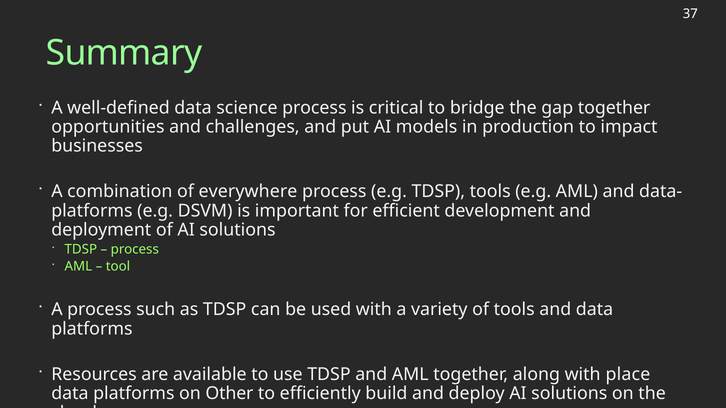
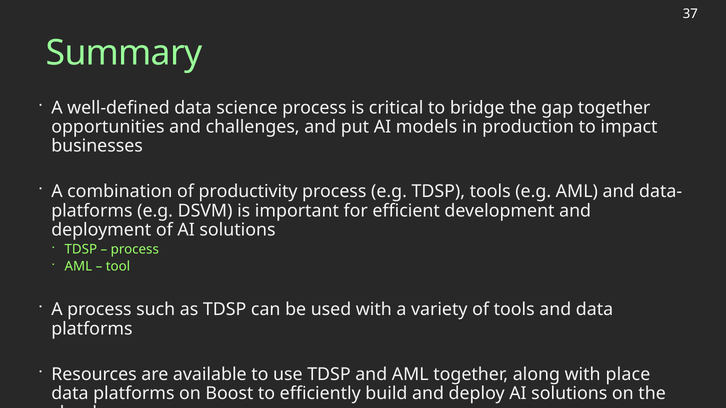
everywhere: everywhere -> productivity
Other: Other -> Boost
